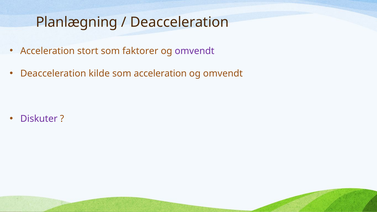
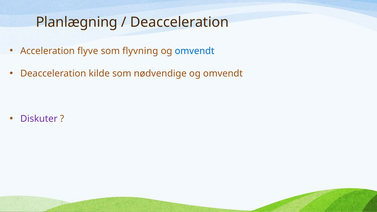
stort: stort -> flyve
faktorer: faktorer -> flyvning
omvendt at (195, 51) colour: purple -> blue
som acceleration: acceleration -> nødvendige
